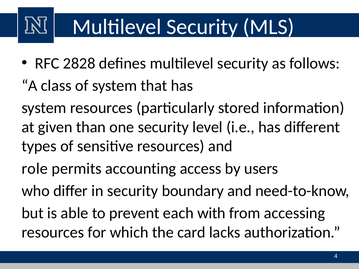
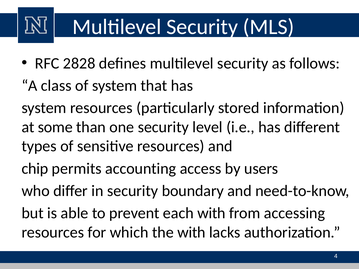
given: given -> some
role: role -> chip
the card: card -> with
